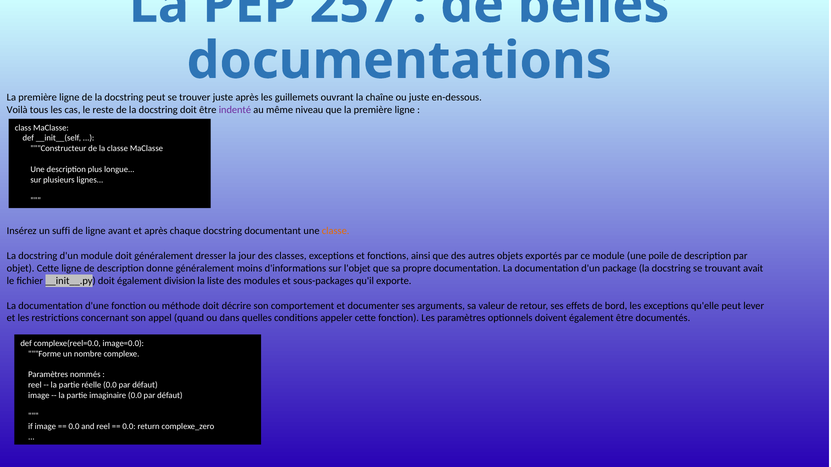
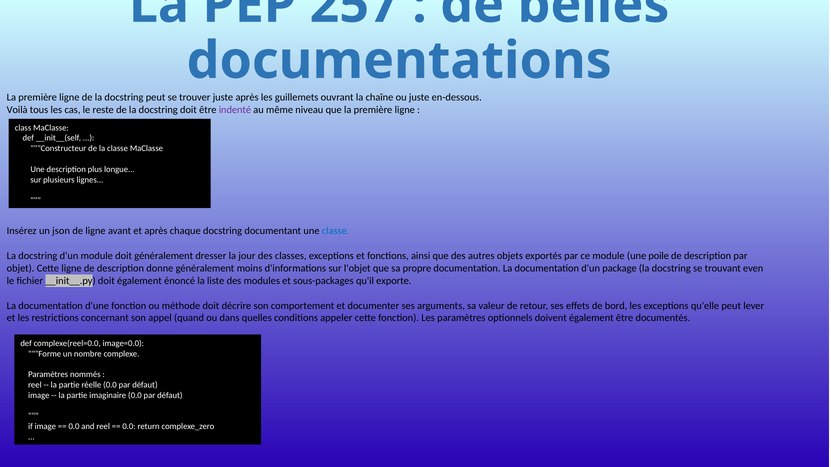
suffi: suffi -> json
classe at (336, 231) colour: orange -> blue
avait: avait -> even
division: division -> énoncé
